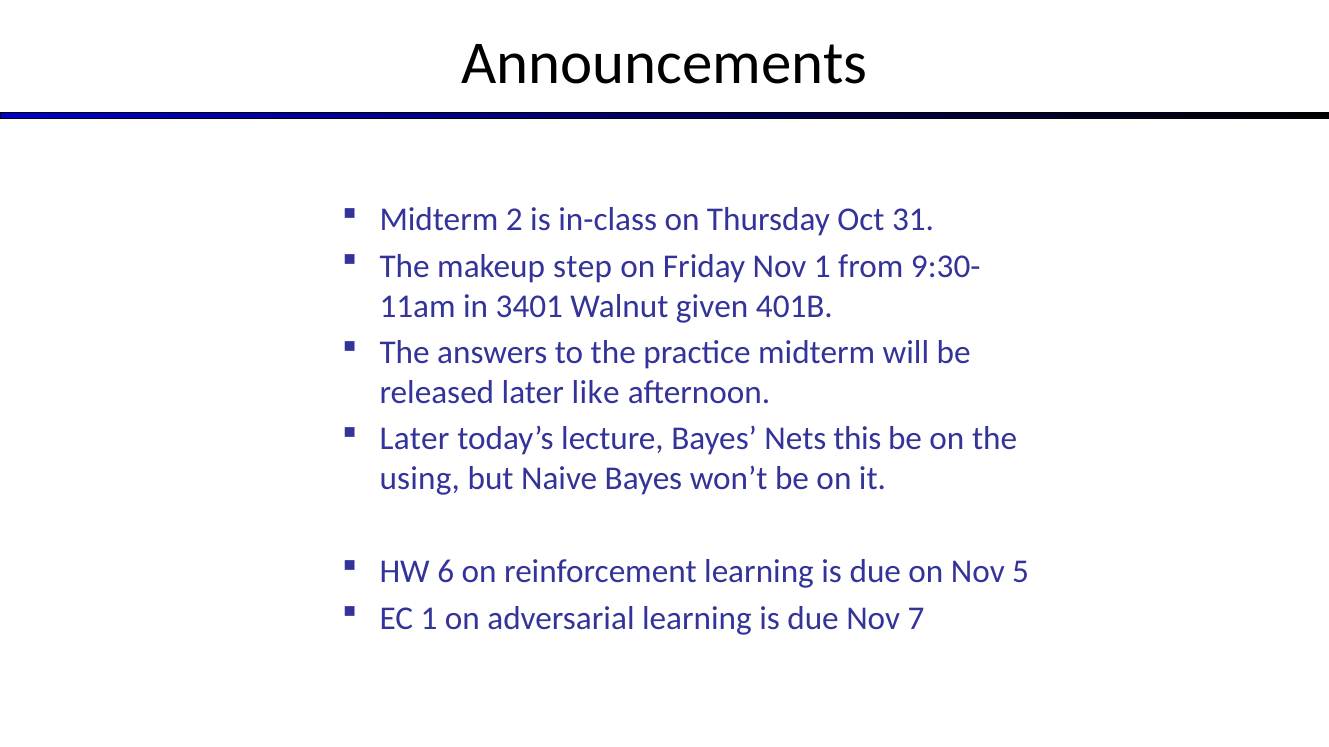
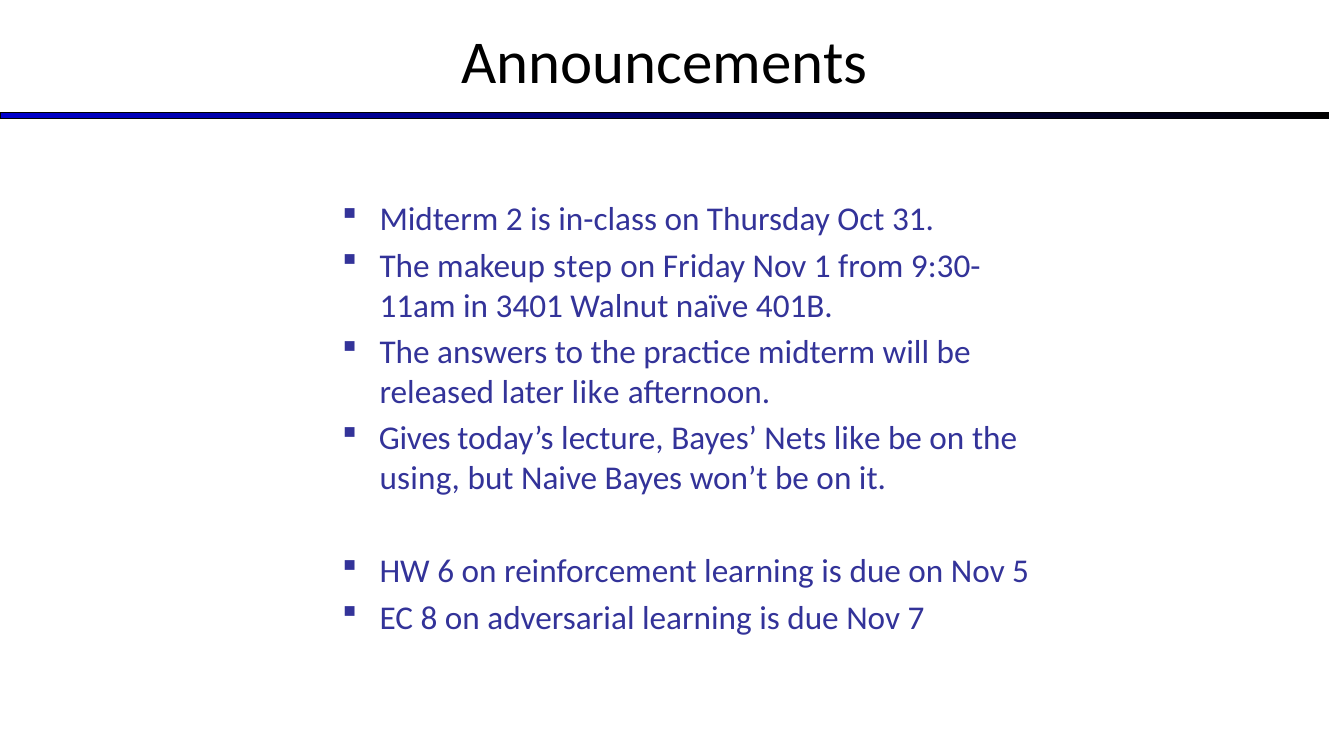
given: given -> naïve
Later at (415, 439): Later -> Gives
Nets this: this -> like
EC 1: 1 -> 8
